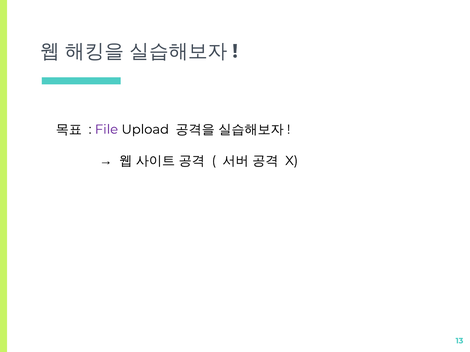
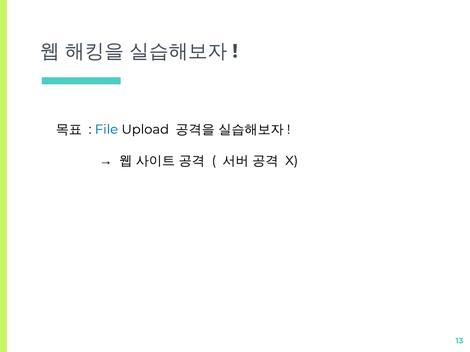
File colour: purple -> blue
